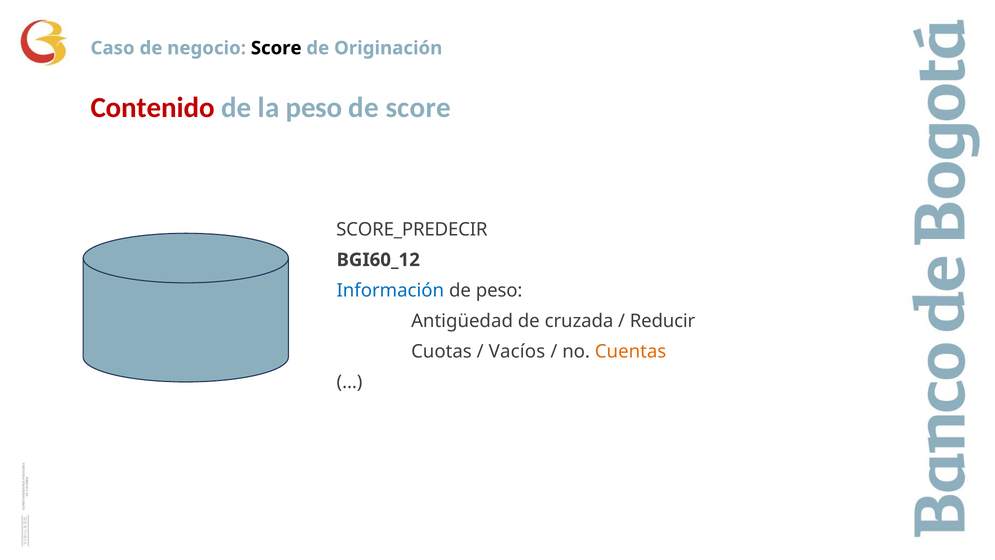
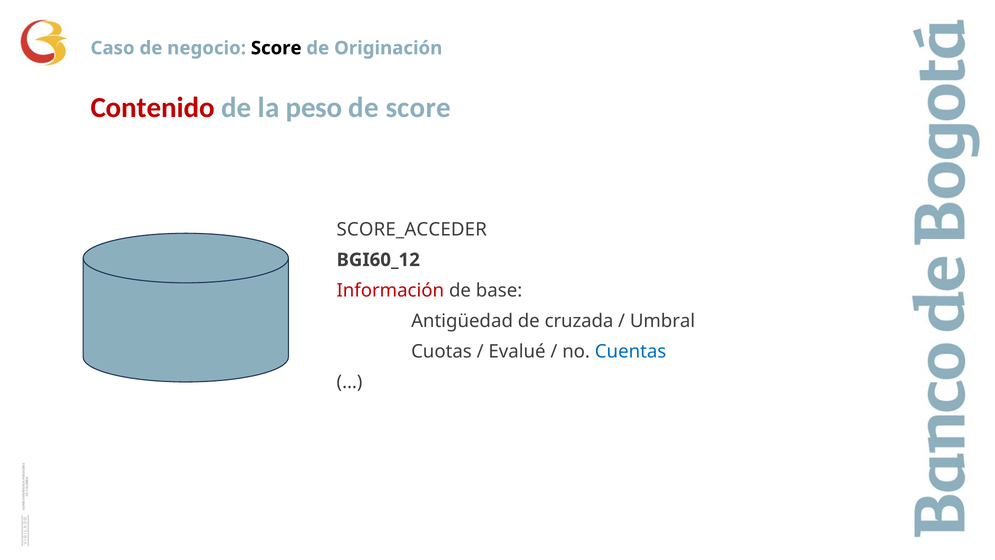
SCORE_PREDECIR: SCORE_PREDECIR -> SCORE_ACCEDER
Información colour: blue -> red
de peso: peso -> base
Reducir: Reducir -> Umbral
Vacíos: Vacíos -> Evalué
Cuentas colour: orange -> blue
